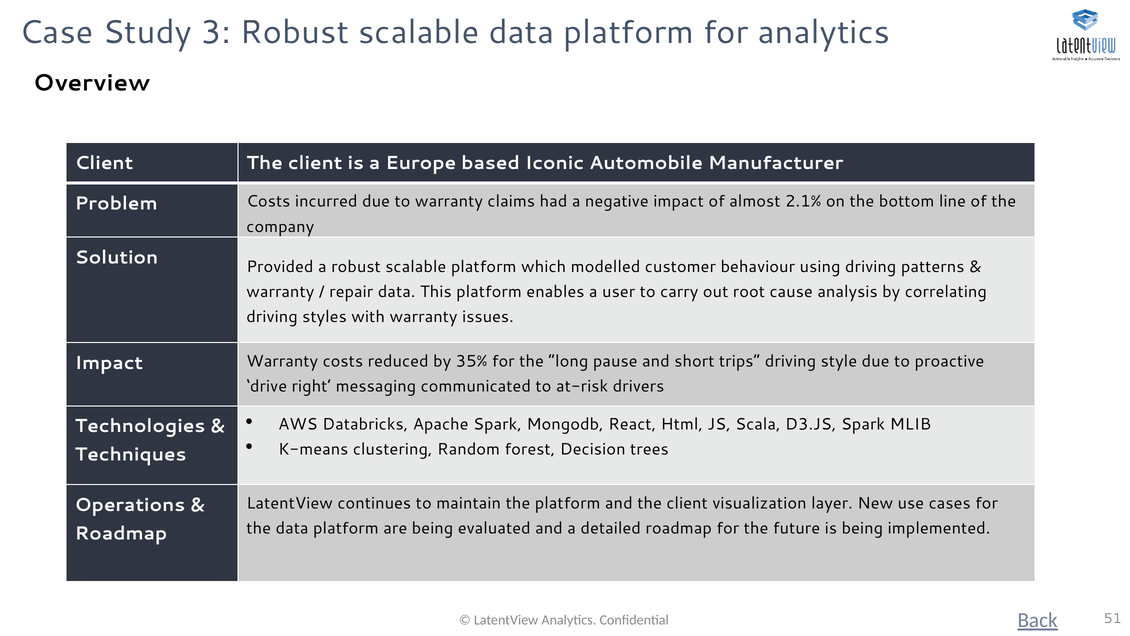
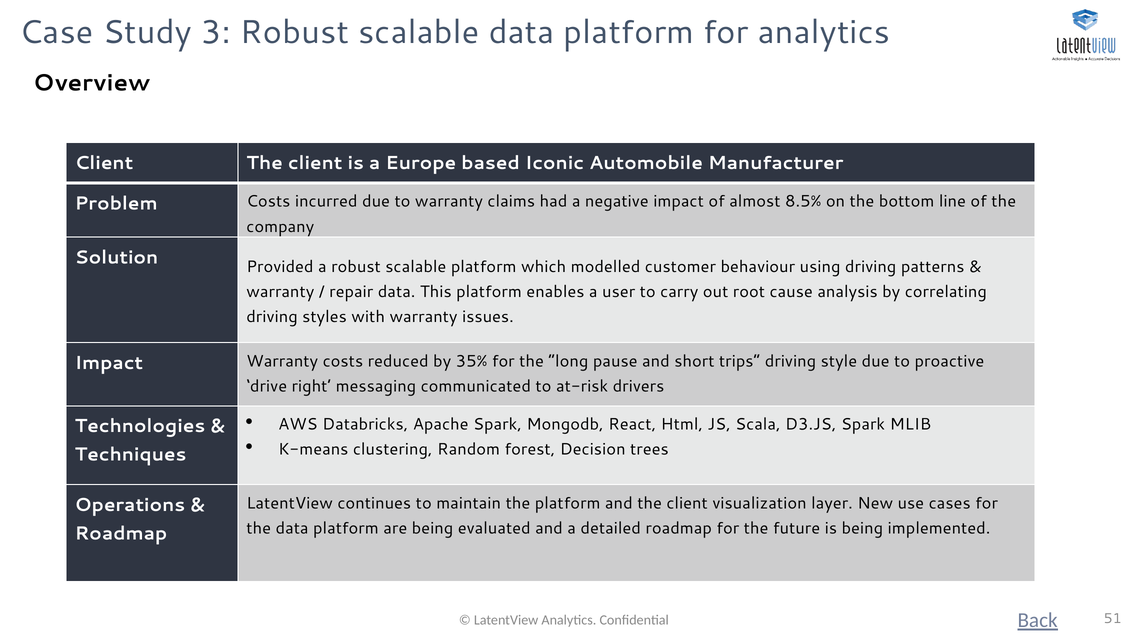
2.1%: 2.1% -> 8.5%
